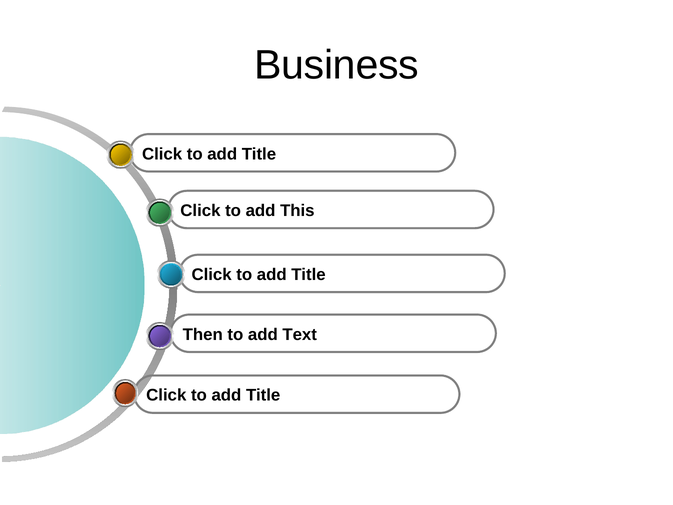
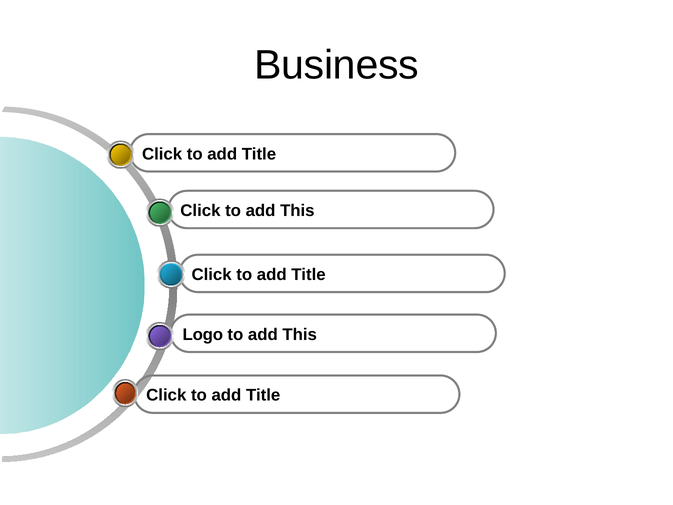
Then: Then -> Logo
Text at (300, 334): Text -> This
